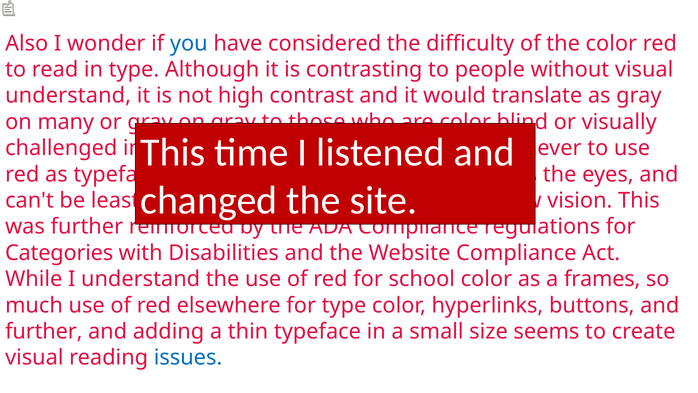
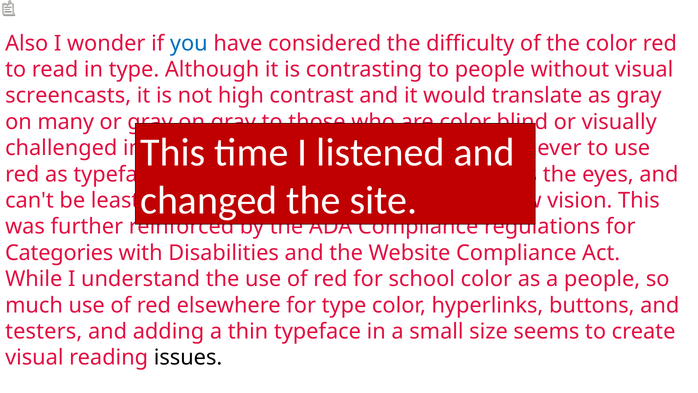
understand at (68, 96): understand -> screencasts
a frames: frames -> people
further at (44, 331): further -> testers
issues colour: blue -> black
